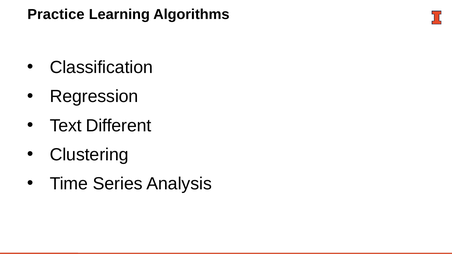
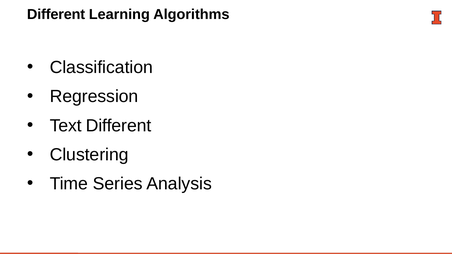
Practice at (56, 15): Practice -> Different
